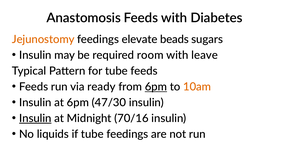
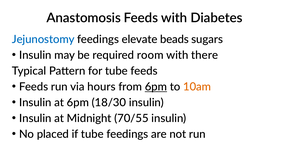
Jejunostomy colour: orange -> blue
leave: leave -> there
ready: ready -> hours
47/30: 47/30 -> 18/30
Insulin at (35, 118) underline: present -> none
70/16: 70/16 -> 70/55
liquids: liquids -> placed
